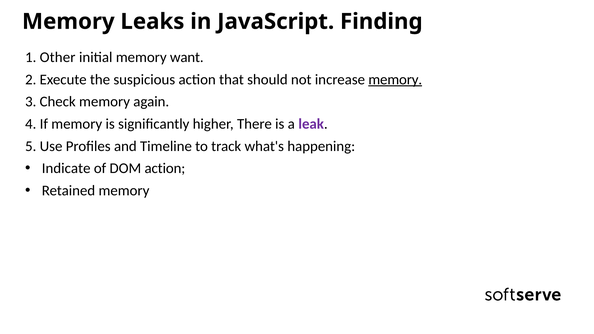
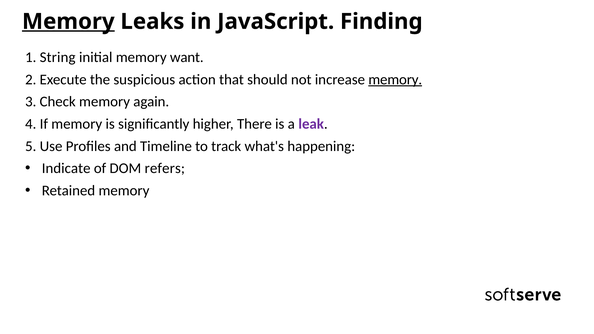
Memory at (68, 22) underline: none -> present
Other: Other -> String
DOM action: action -> refers
